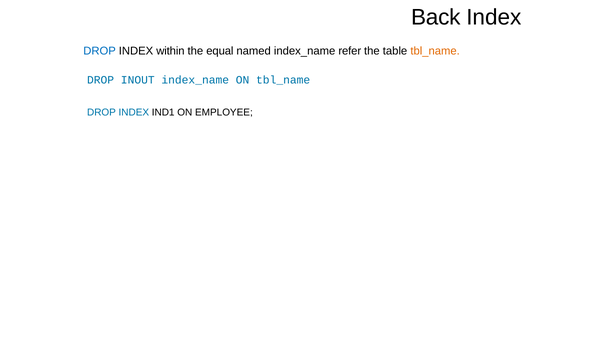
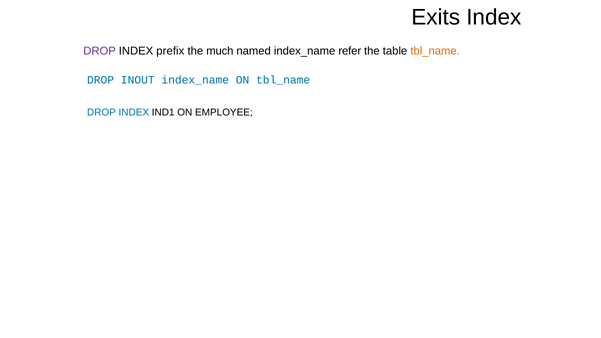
Back: Back -> Exits
DROP at (100, 51) colour: blue -> purple
within: within -> prefix
equal: equal -> much
